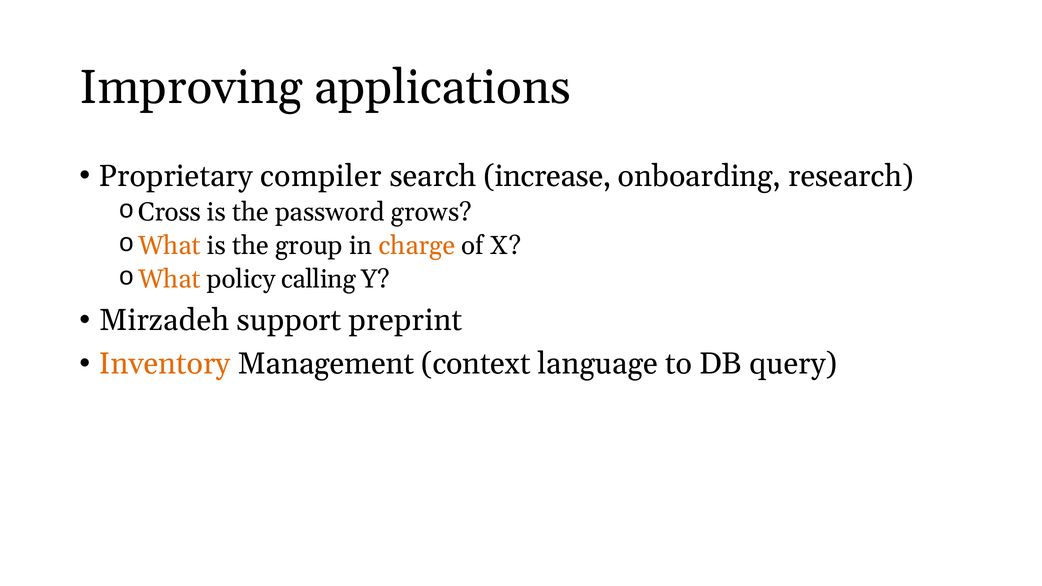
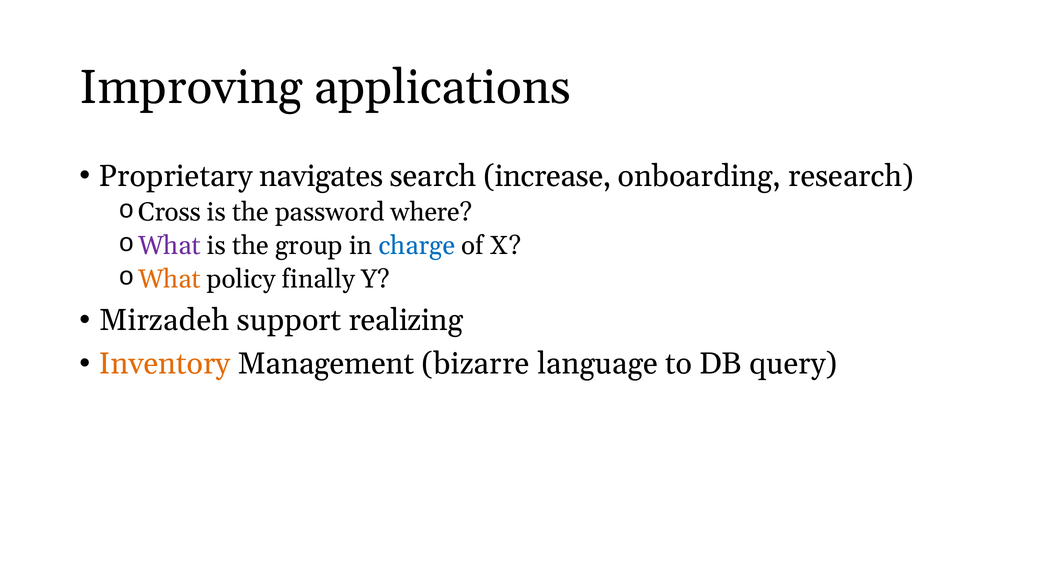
compiler: compiler -> navigates
grows: grows -> where
What at (169, 246) colour: orange -> purple
charge colour: orange -> blue
calling: calling -> finally
preprint: preprint -> realizing
context: context -> bizarre
